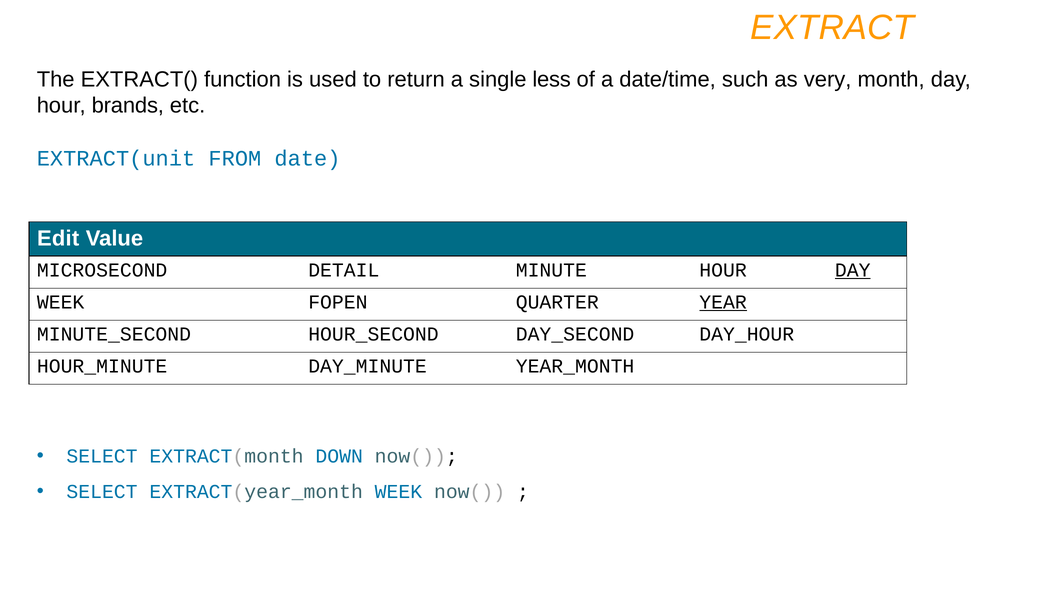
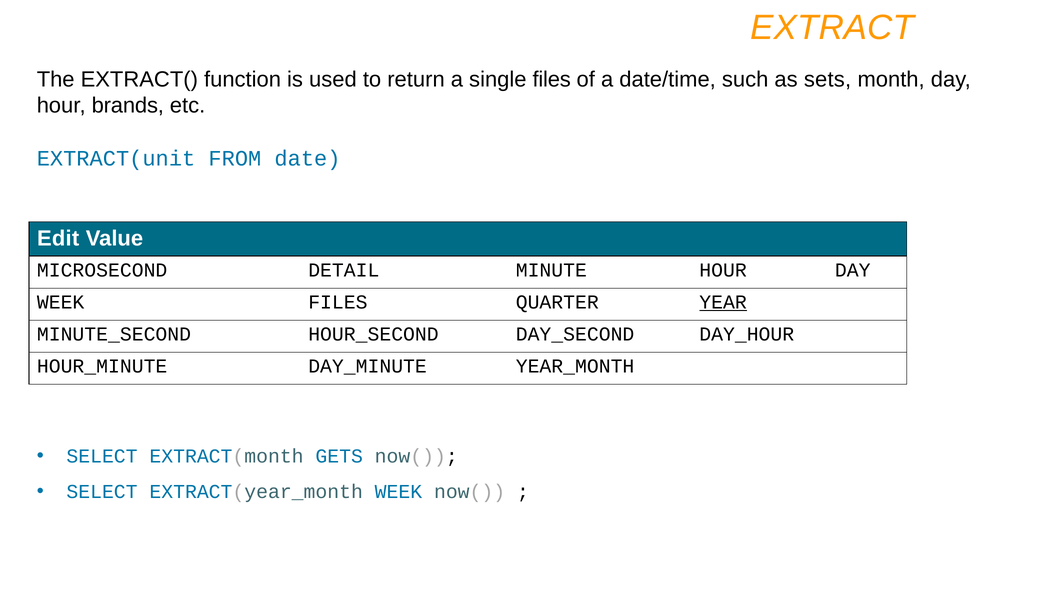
single less: less -> files
very: very -> sets
DAY at (853, 270) underline: present -> none
WEEK FOPEN: FOPEN -> FILES
DOWN: DOWN -> GETS
